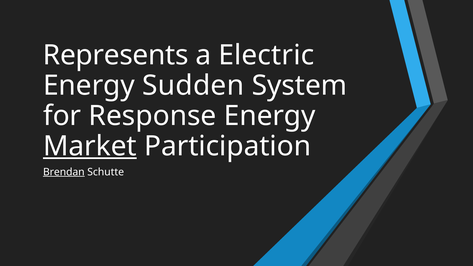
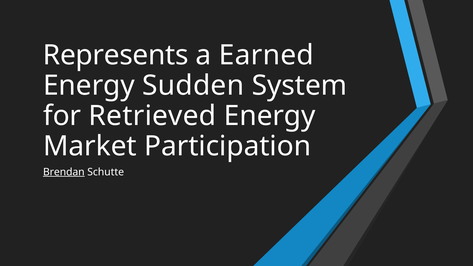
Electric: Electric -> Earned
Response: Response -> Retrieved
Market underline: present -> none
